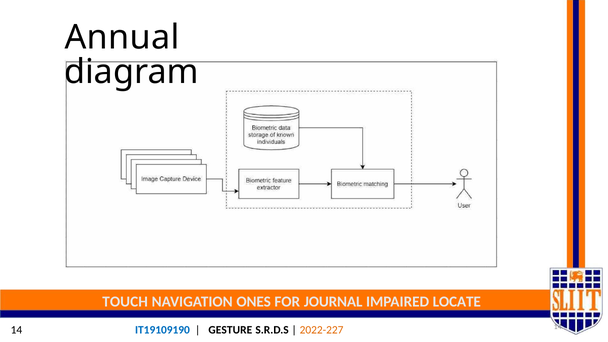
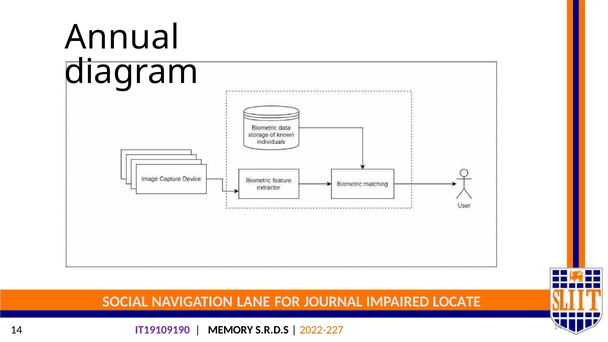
TOUCH: TOUCH -> SOCIAL
ONES: ONES -> LANE
IT19109190 colour: blue -> purple
GESTURE: GESTURE -> MEMORY
